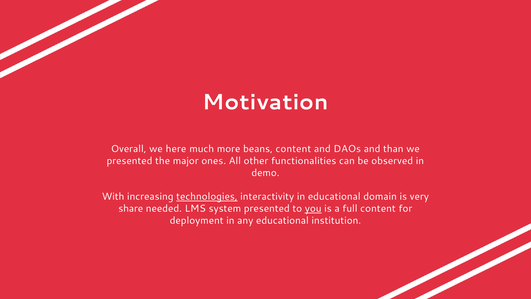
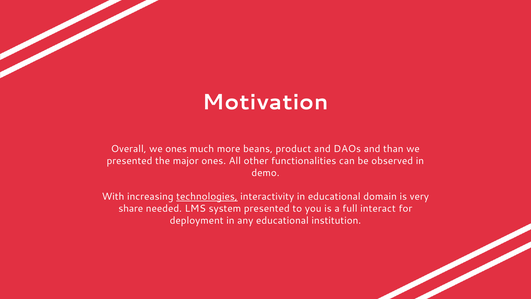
we here: here -> ones
beans content: content -> product
you underline: present -> none
full content: content -> interact
